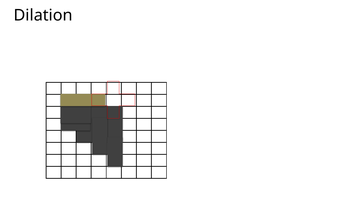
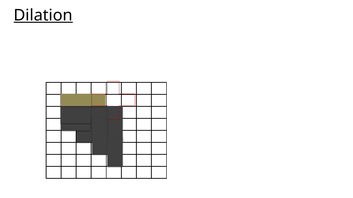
Dilation underline: none -> present
